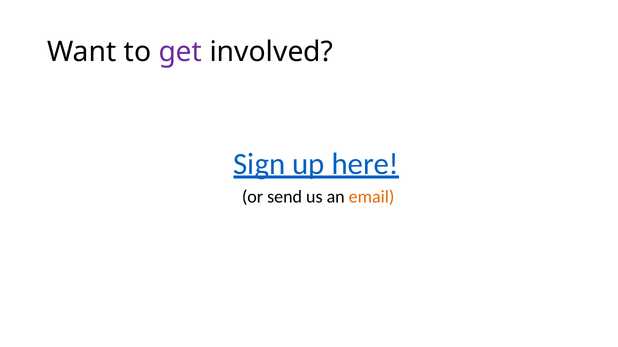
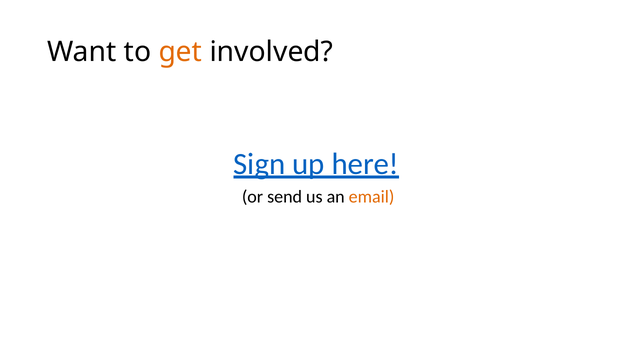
get colour: purple -> orange
